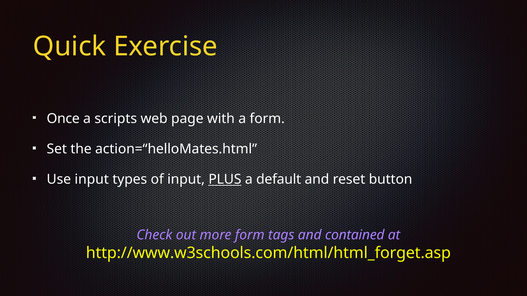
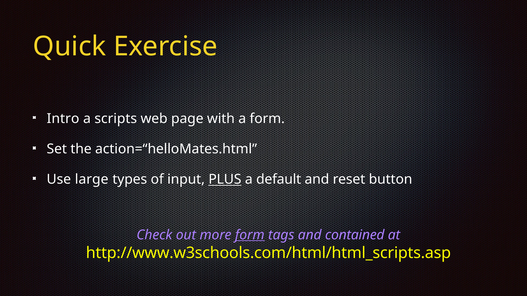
Once: Once -> Intro
Use input: input -> large
form at (250, 235) underline: none -> present
http://www.w3schools.com/html/html_forget.asp: http://www.w3schools.com/html/html_forget.asp -> http://www.w3schools.com/html/html_scripts.asp
